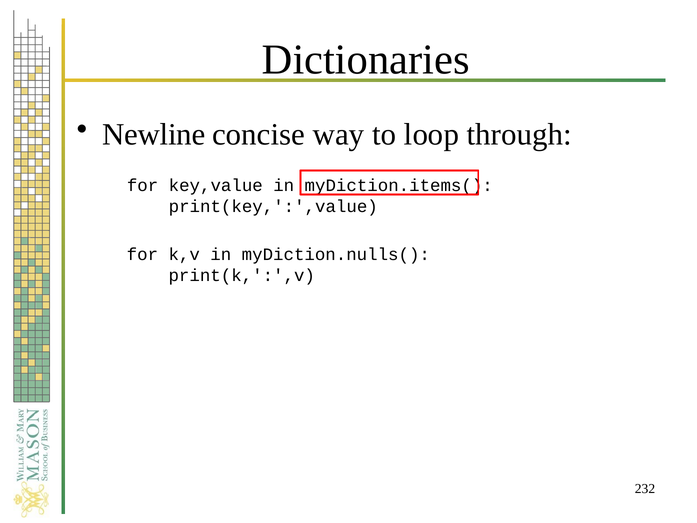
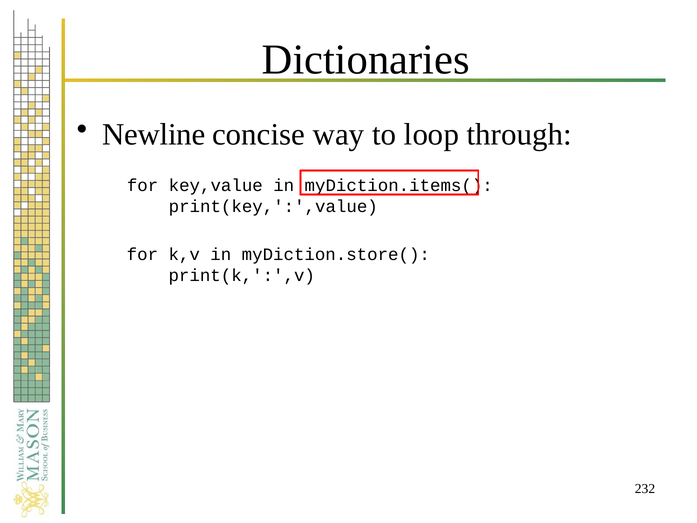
myDiction.nulls(: myDiction.nulls( -> myDiction.store(
